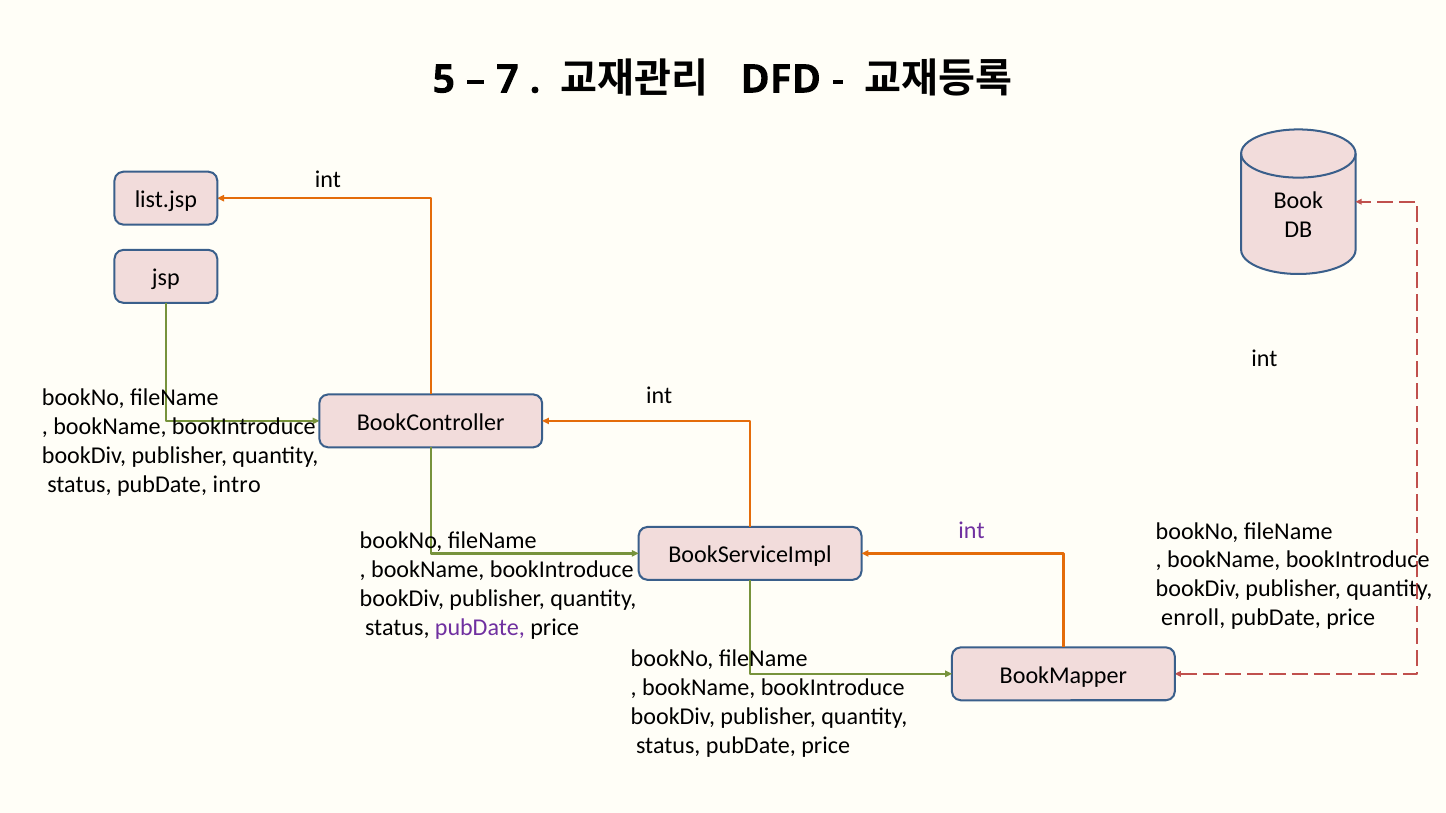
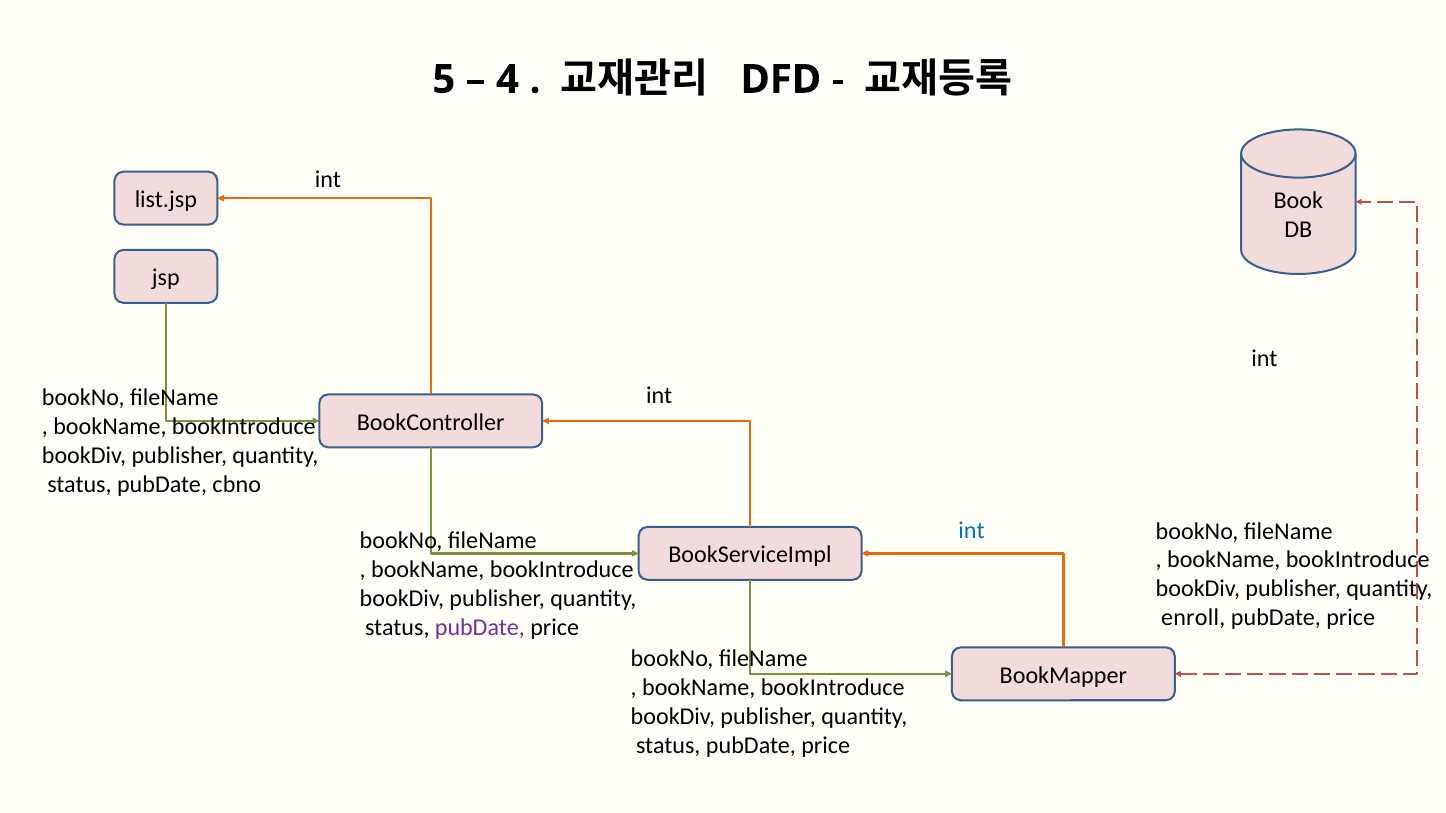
7: 7 -> 4
intro: intro -> cbno
int at (972, 531) colour: purple -> blue
